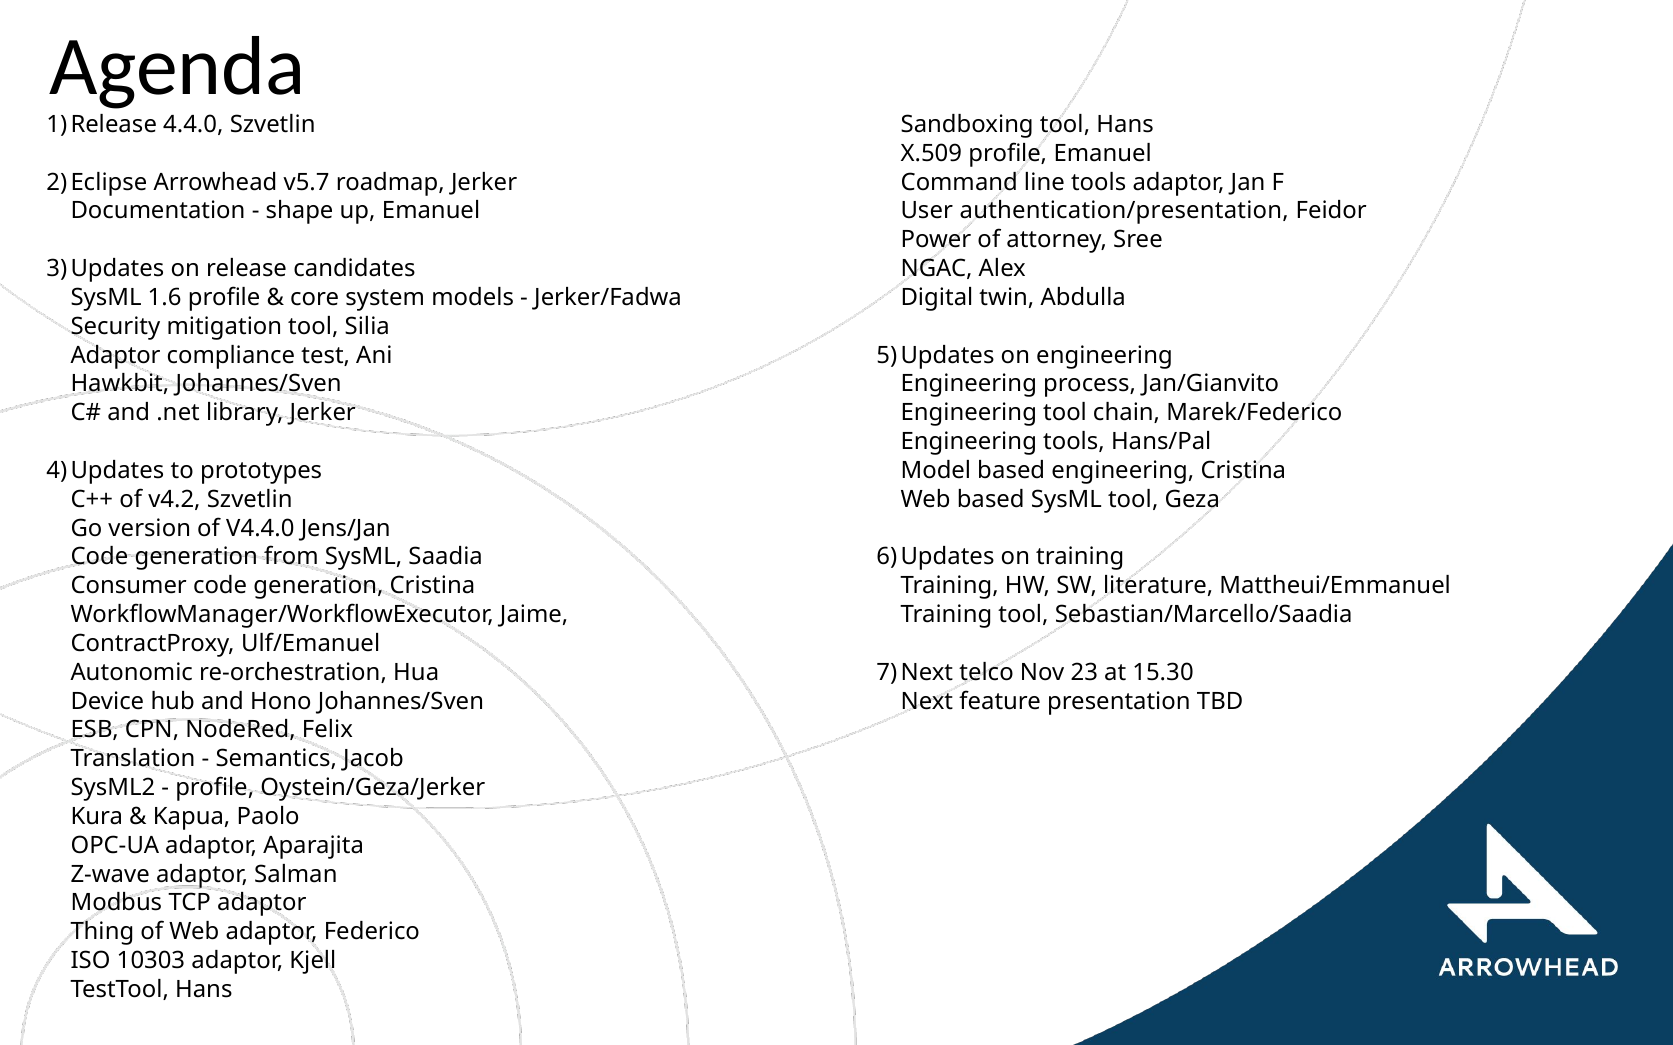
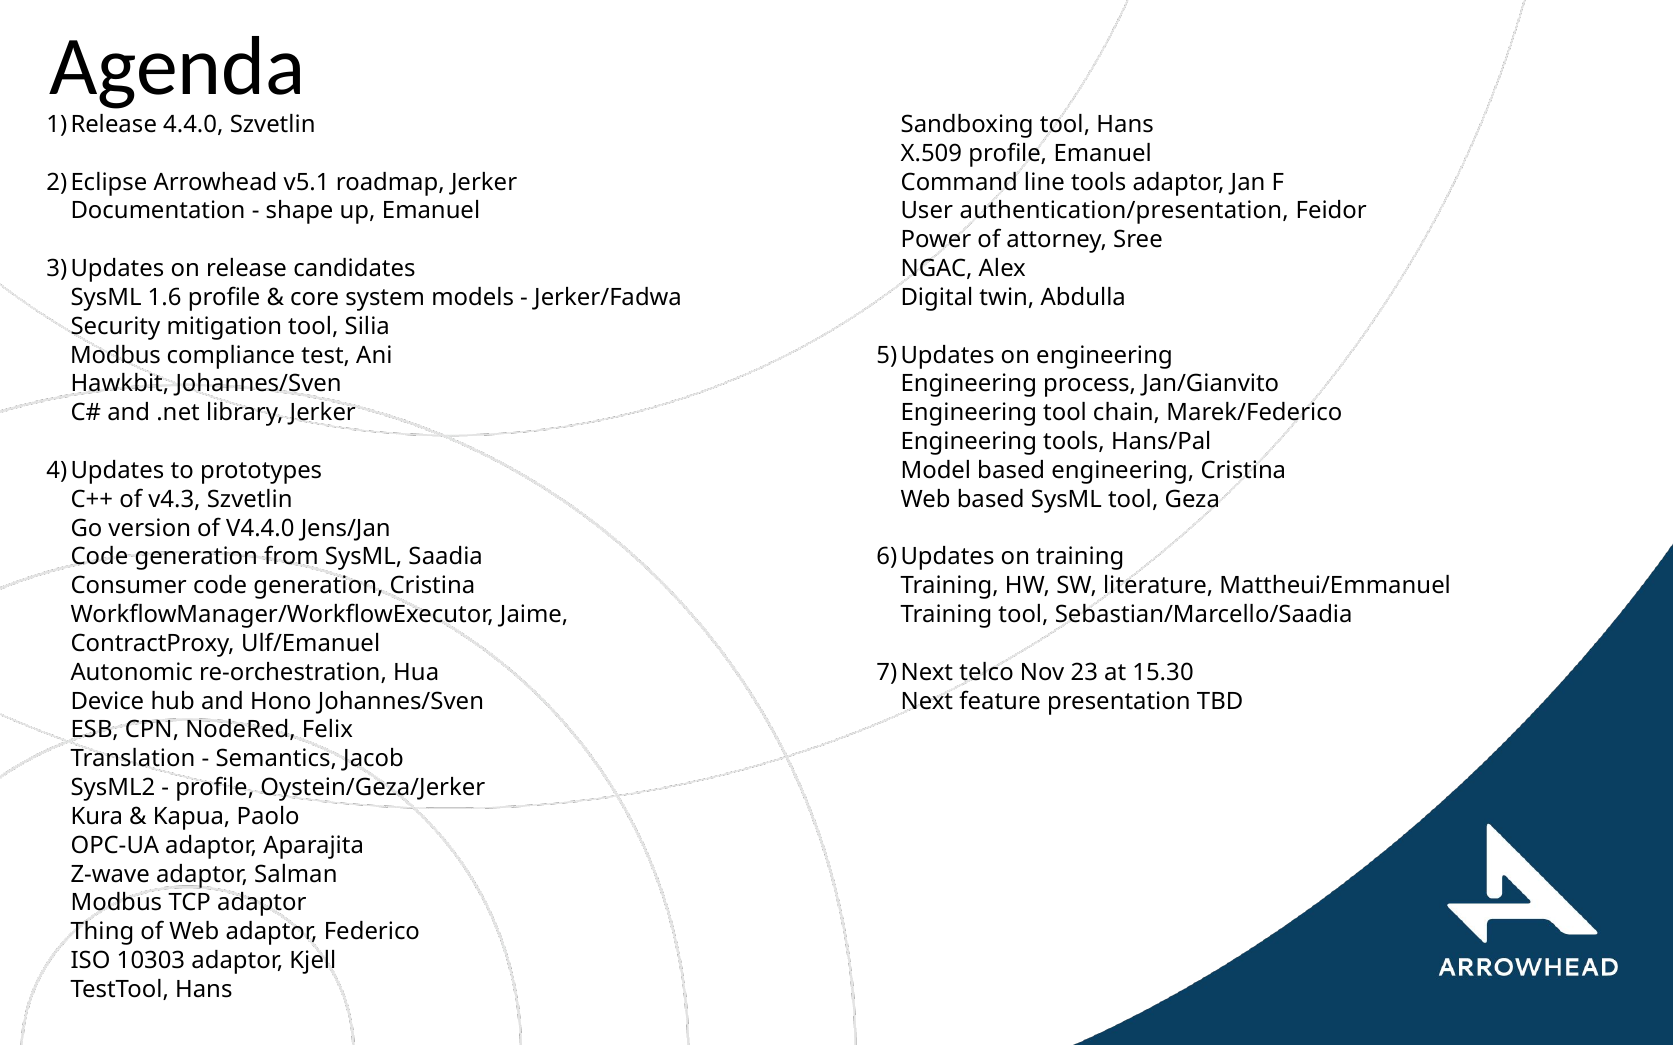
v5.7: v5.7 -> v5.1
Adaptor at (116, 355): Adaptor -> Modbus
v4.2: v4.2 -> v4.3
